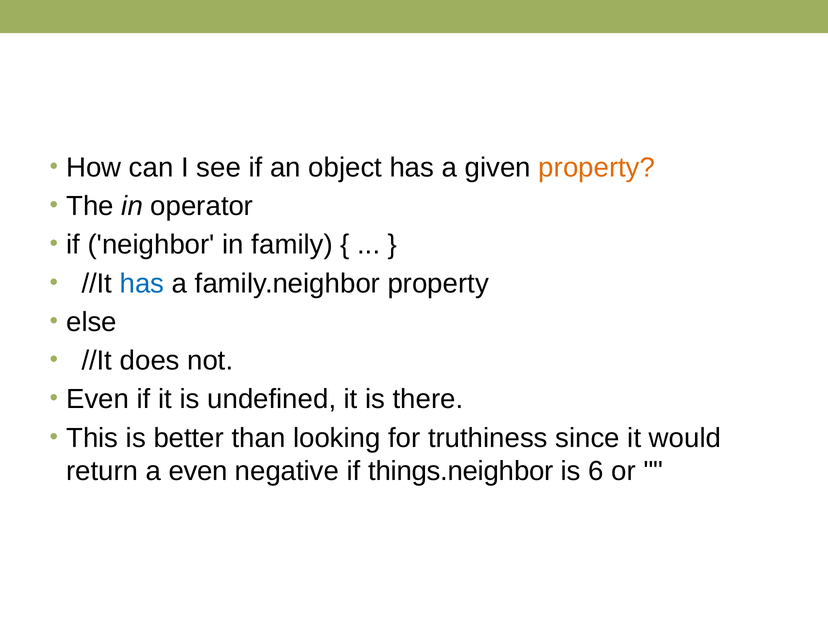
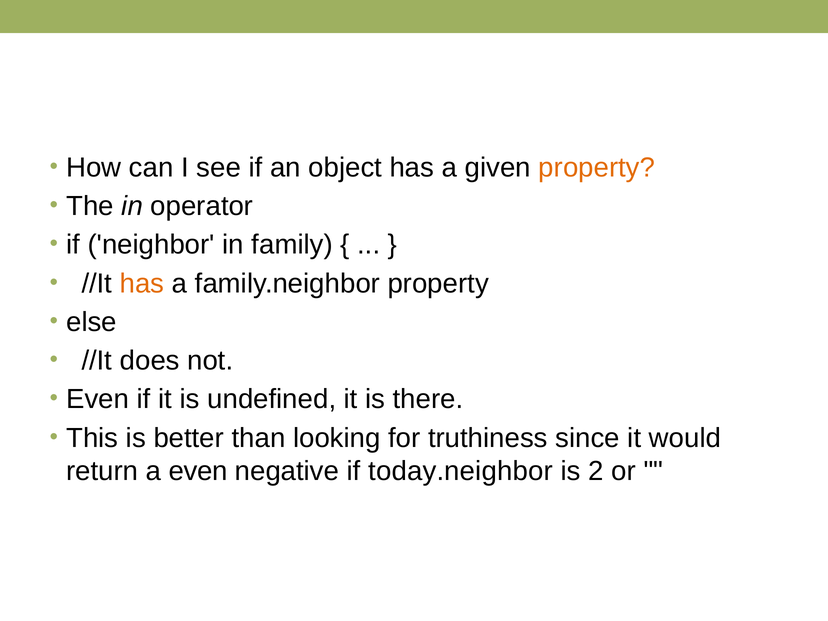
has at (142, 283) colour: blue -> orange
things.neighbor: things.neighbor -> today.neighbor
6: 6 -> 2
